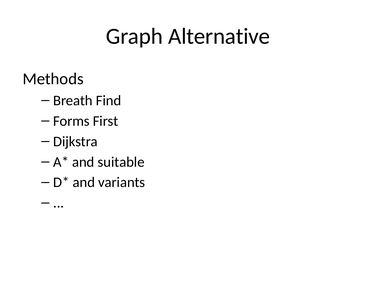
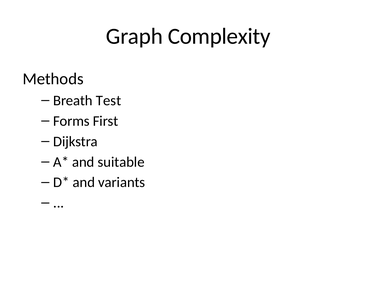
Alternative: Alternative -> Complexity
Find: Find -> Test
